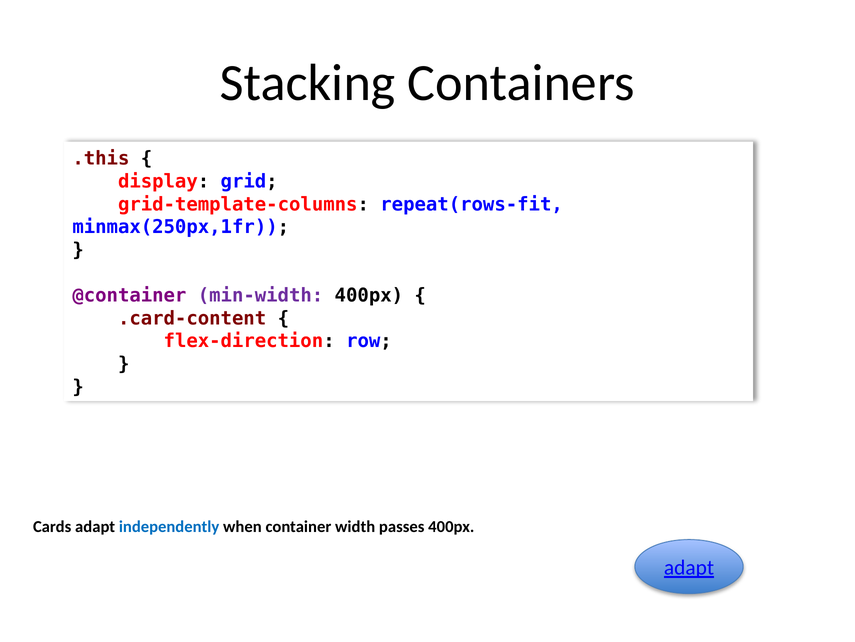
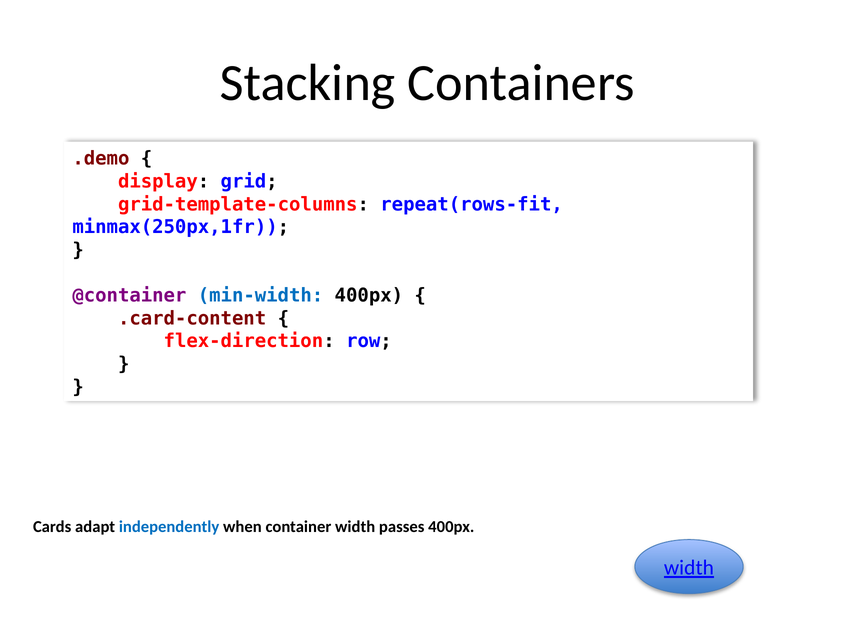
.this: .this -> .demo
min-width colour: purple -> blue
adapt at (689, 567): adapt -> width
